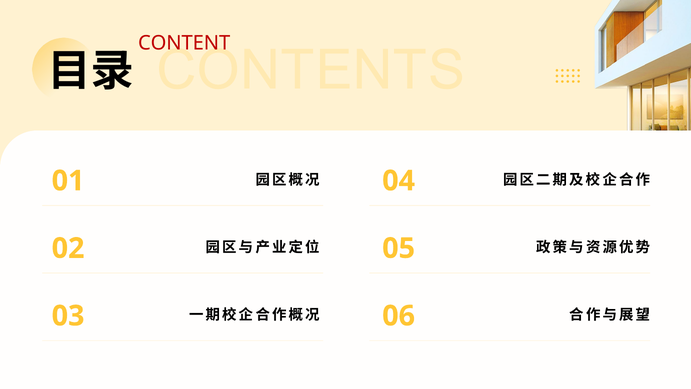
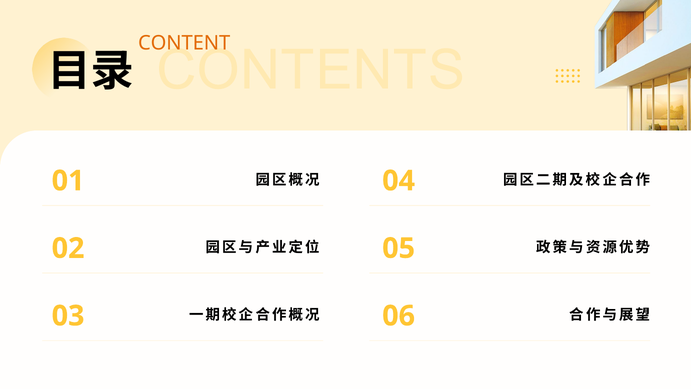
CONTENT colour: red -> orange
